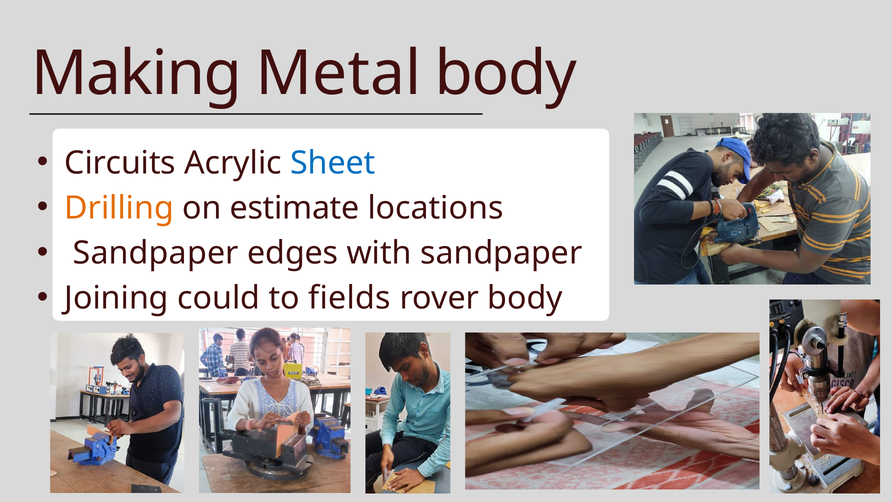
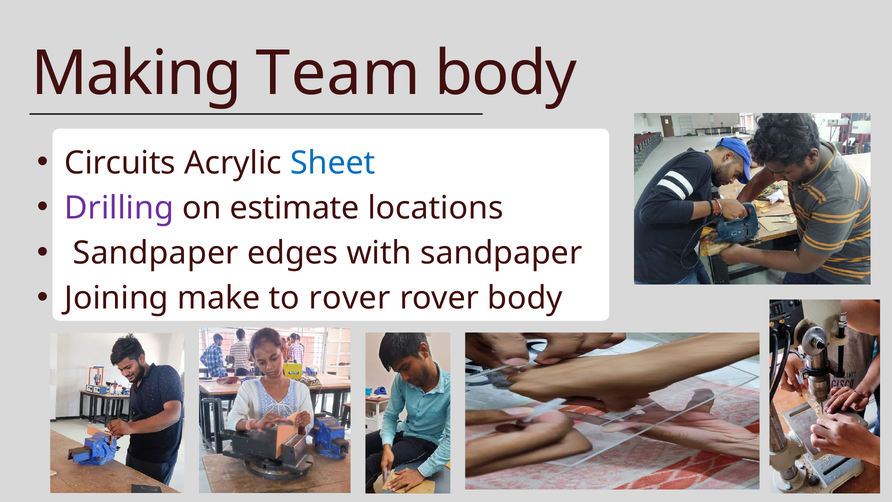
Metal: Metal -> Team
Drilling colour: orange -> purple
could: could -> make
to fields: fields -> rover
